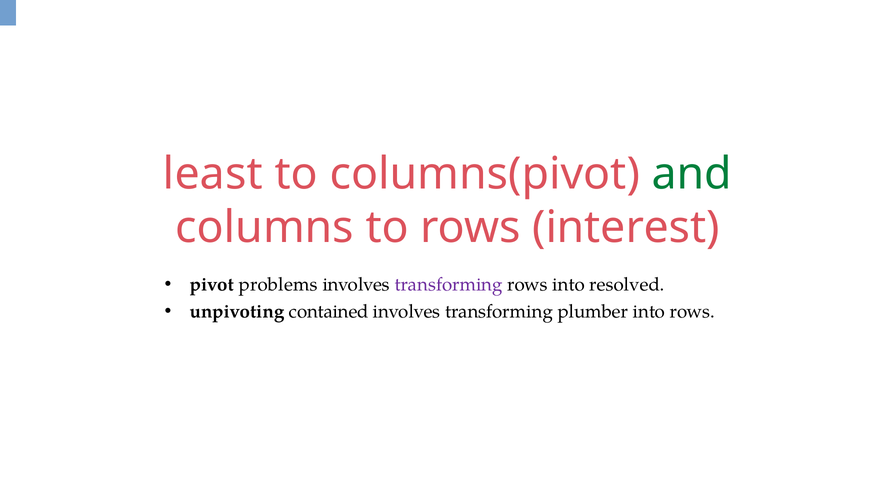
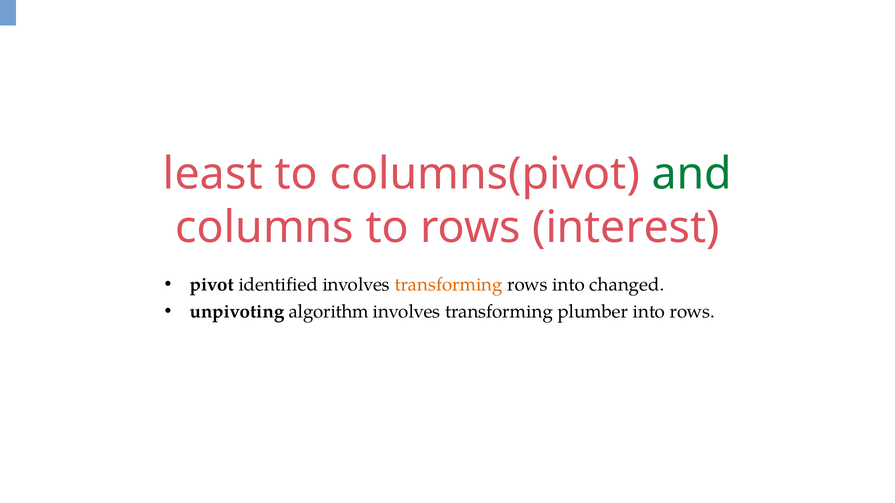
problems: problems -> identified
transforming at (449, 285) colour: purple -> orange
resolved: resolved -> changed
contained: contained -> algorithm
